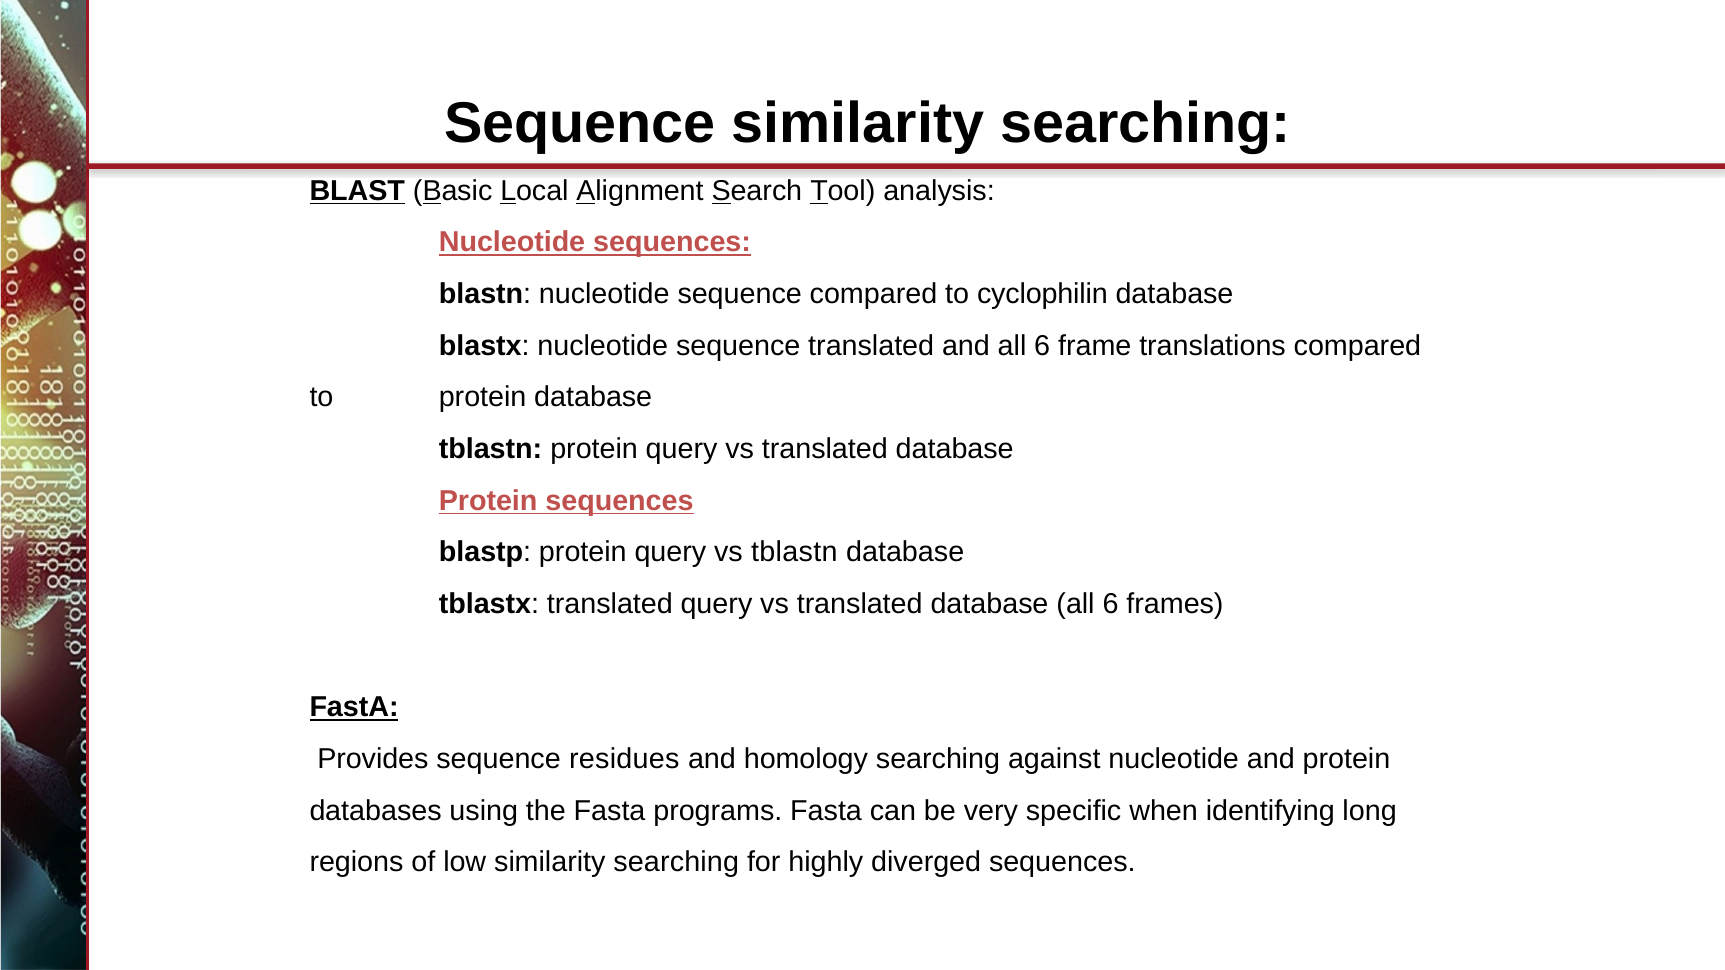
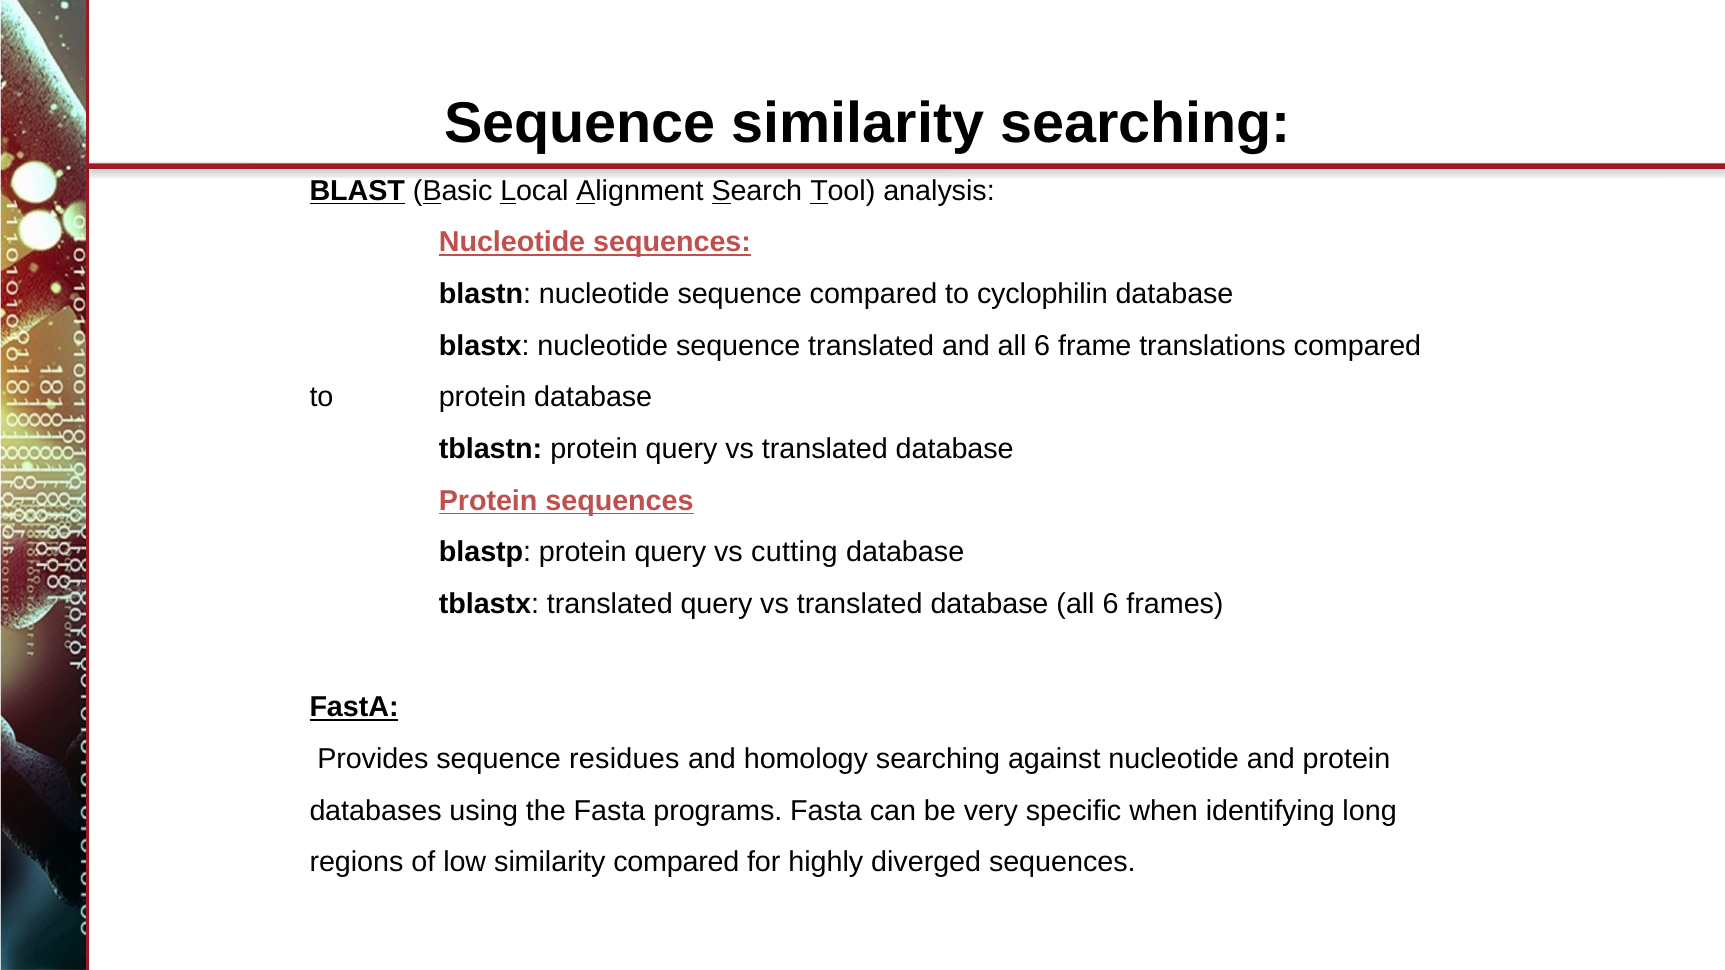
vs tblastn: tblastn -> cutting
low similarity searching: searching -> compared
